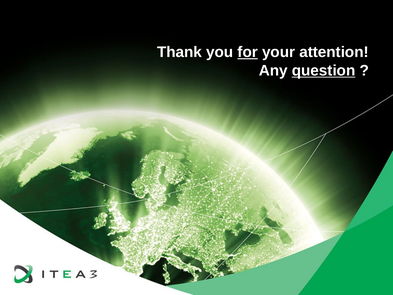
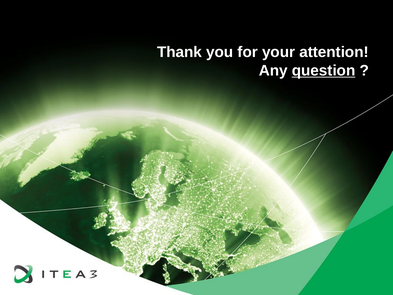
for underline: present -> none
